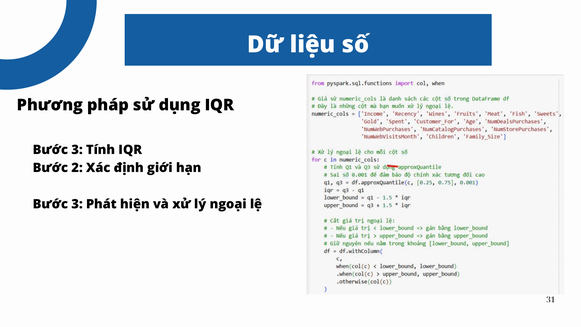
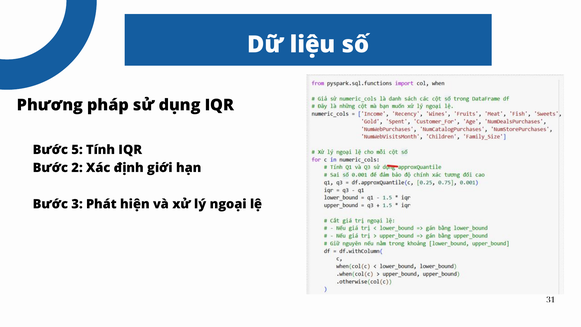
3 at (77, 150): 3 -> 5
